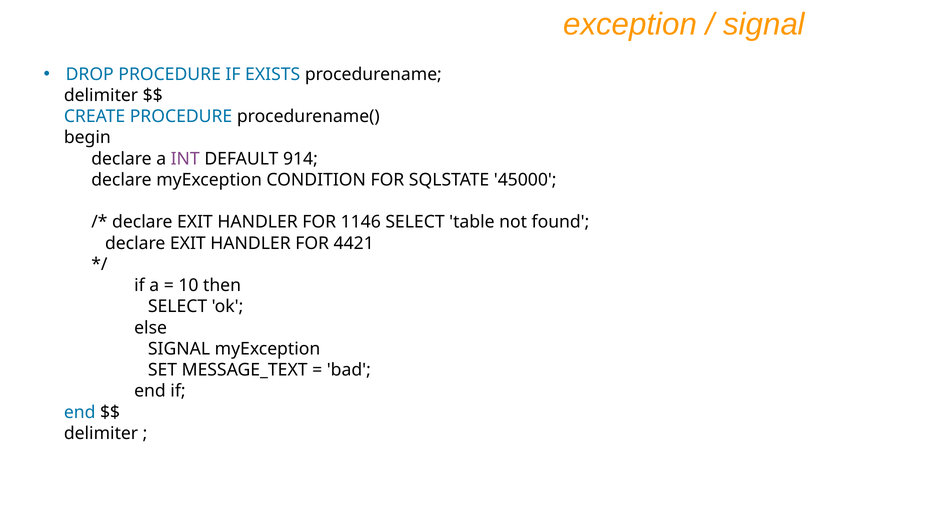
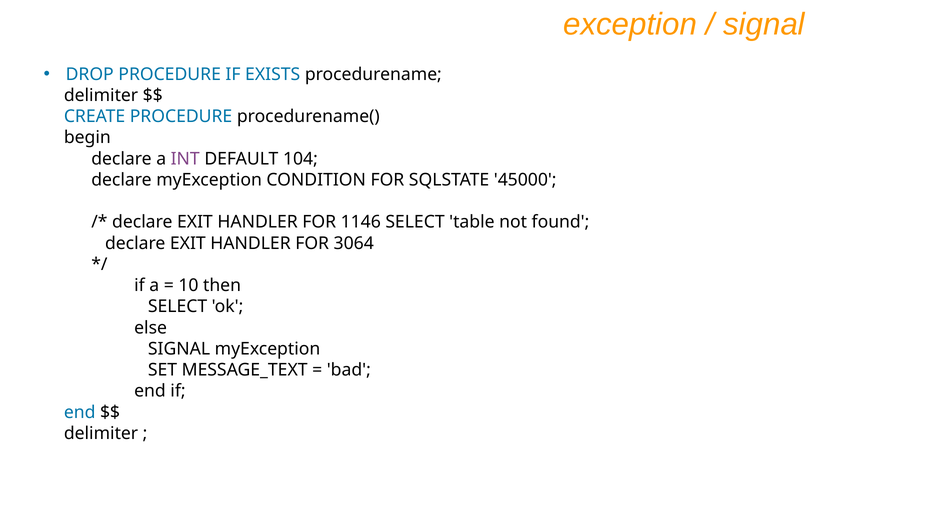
914: 914 -> 104
4421: 4421 -> 3064
